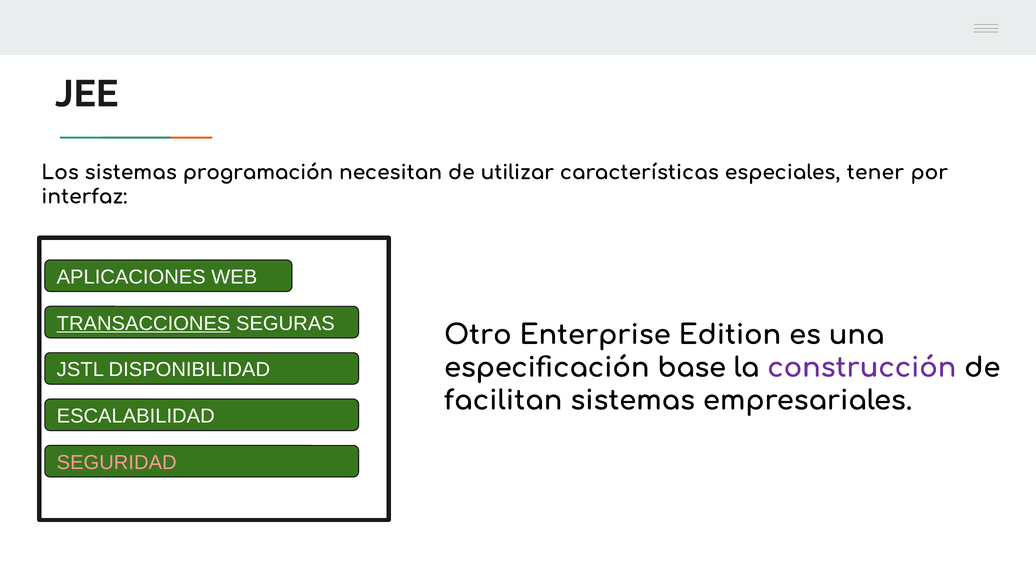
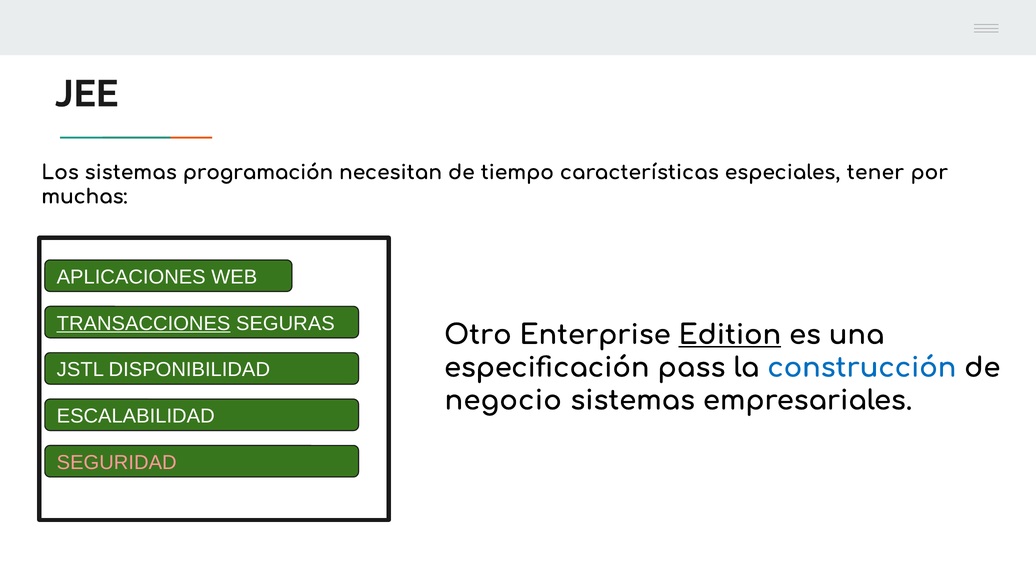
utilizar: utilizar -> tiempo
interfaz: interfaz -> muchas
Edition underline: none -> present
base: base -> pass
construcción colour: purple -> blue
facilitan: facilitan -> negocio
